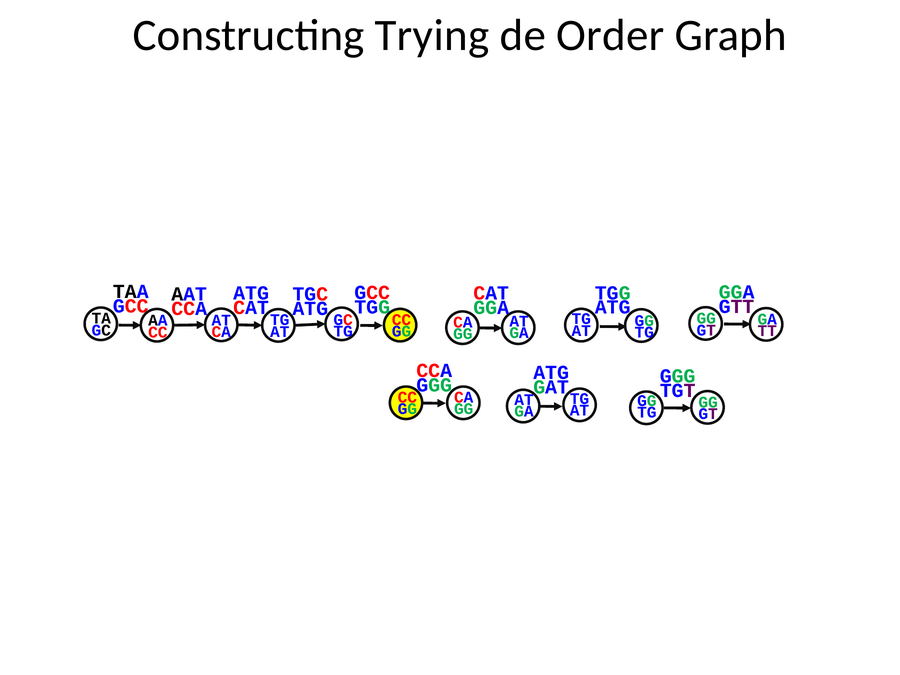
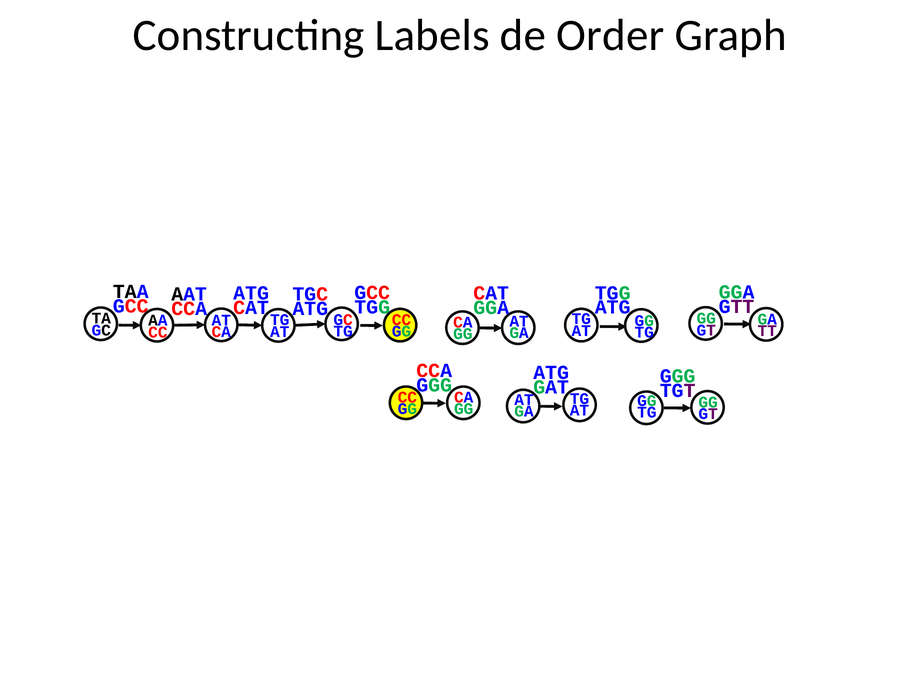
Trying: Trying -> Labels
